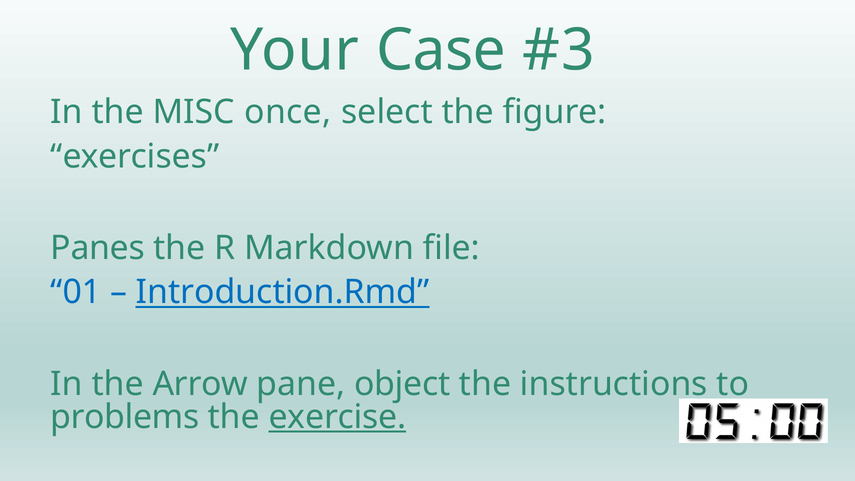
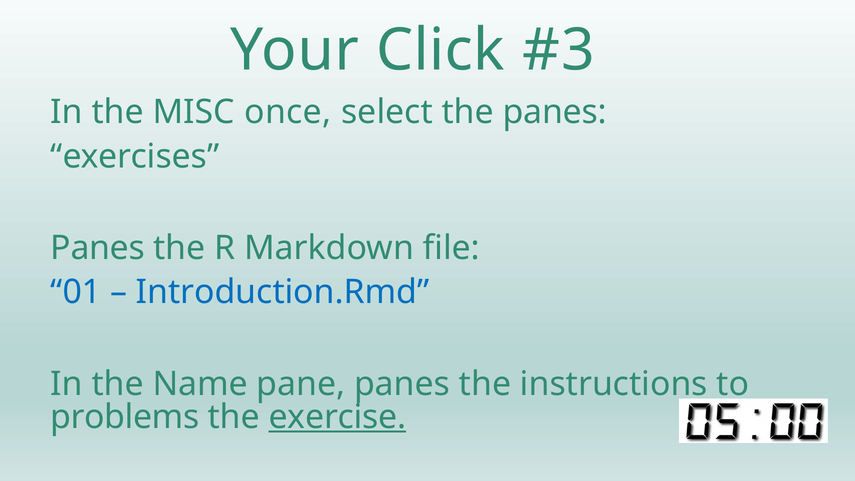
Case: Case -> Click
the figure: figure -> panes
Introduction.Rmd underline: present -> none
Arrow: Arrow -> Name
pane object: object -> panes
